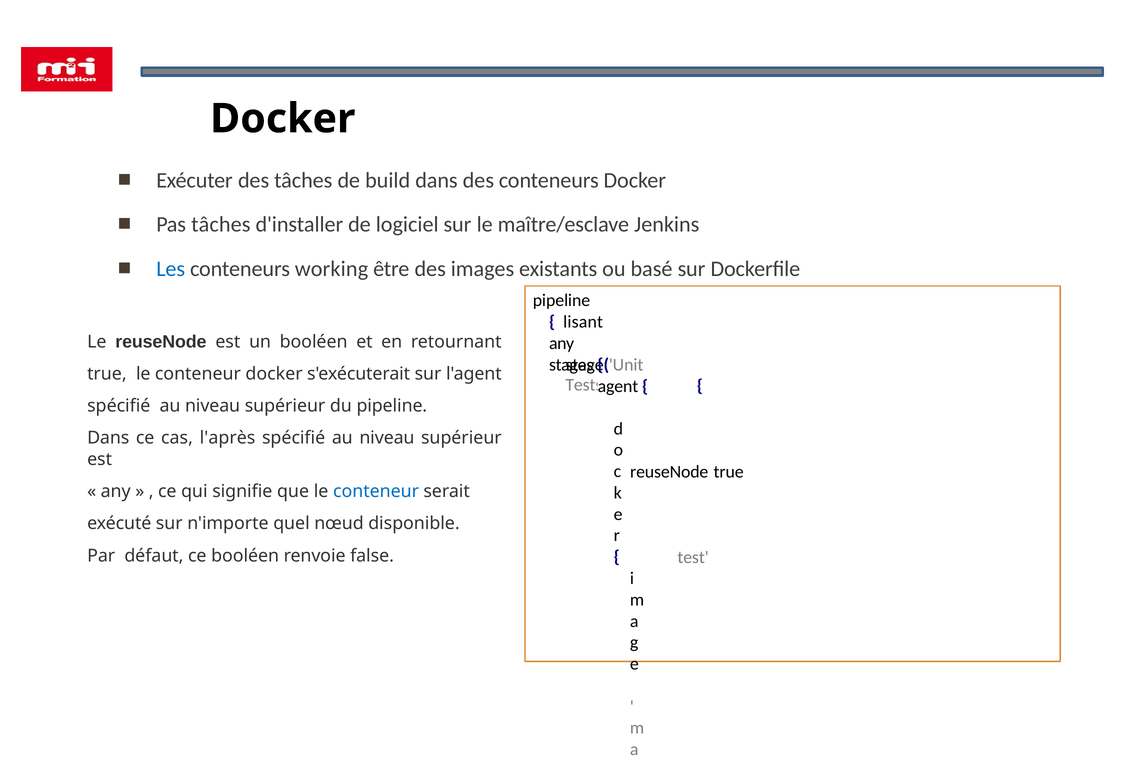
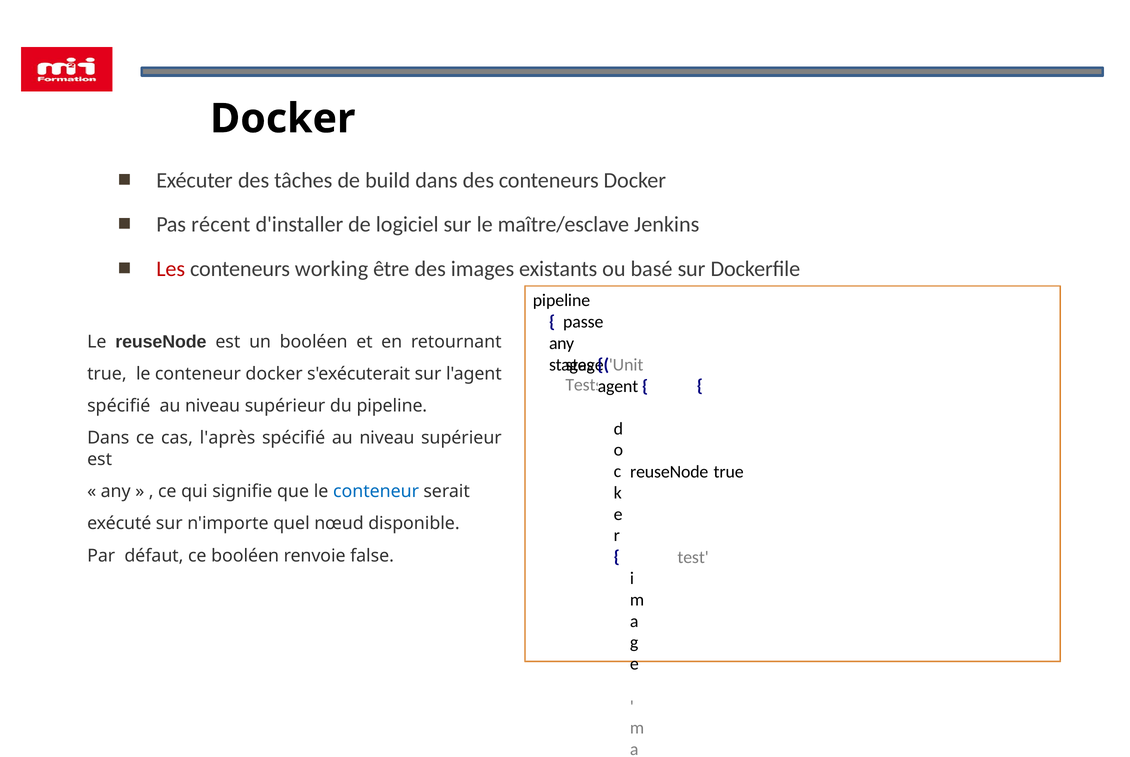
Pas tâches: tâches -> récent
Les colour: blue -> red
lisant: lisant -> passe
